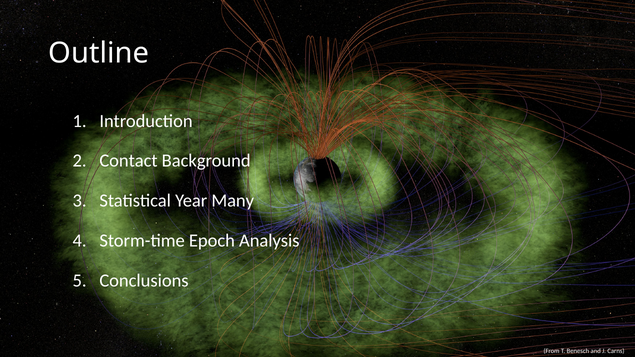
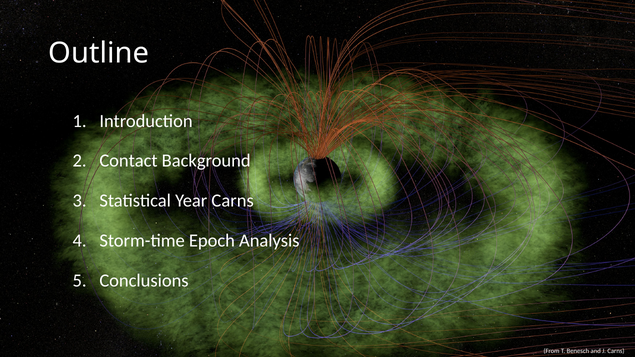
Year Many: Many -> Carns
